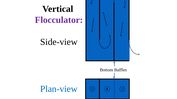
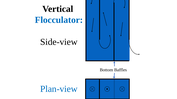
Flocculator colour: purple -> blue
